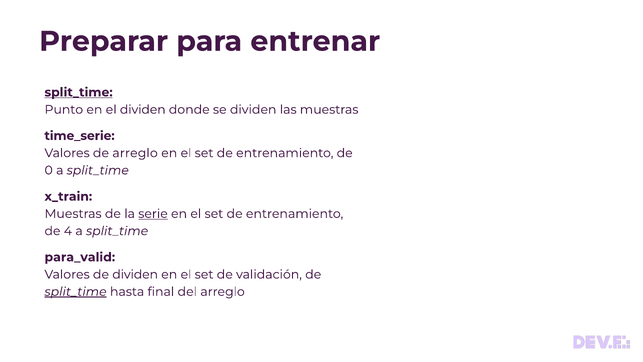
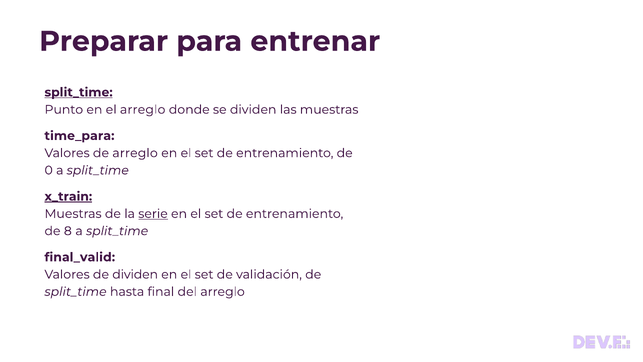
el dividen: dividen -> arreglo
time_serie: time_serie -> time_para
x_train underline: none -> present
4: 4 -> 8
para_valid: para_valid -> final_valid
split_time at (76, 291) underline: present -> none
